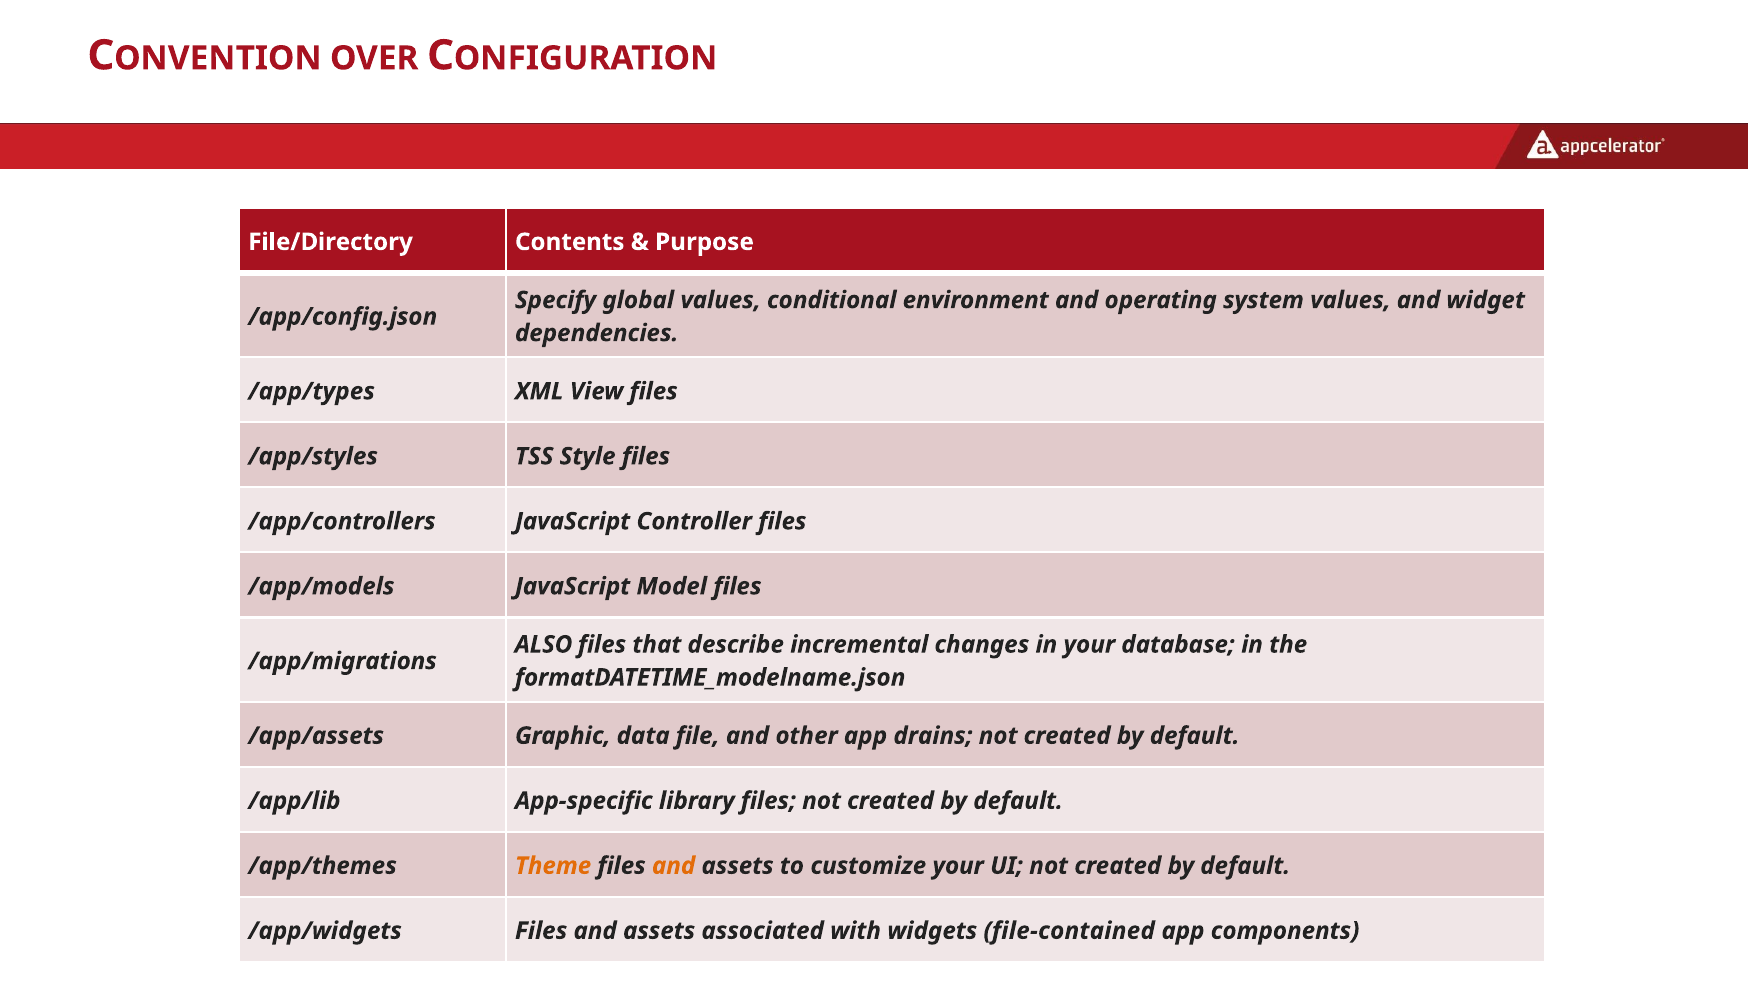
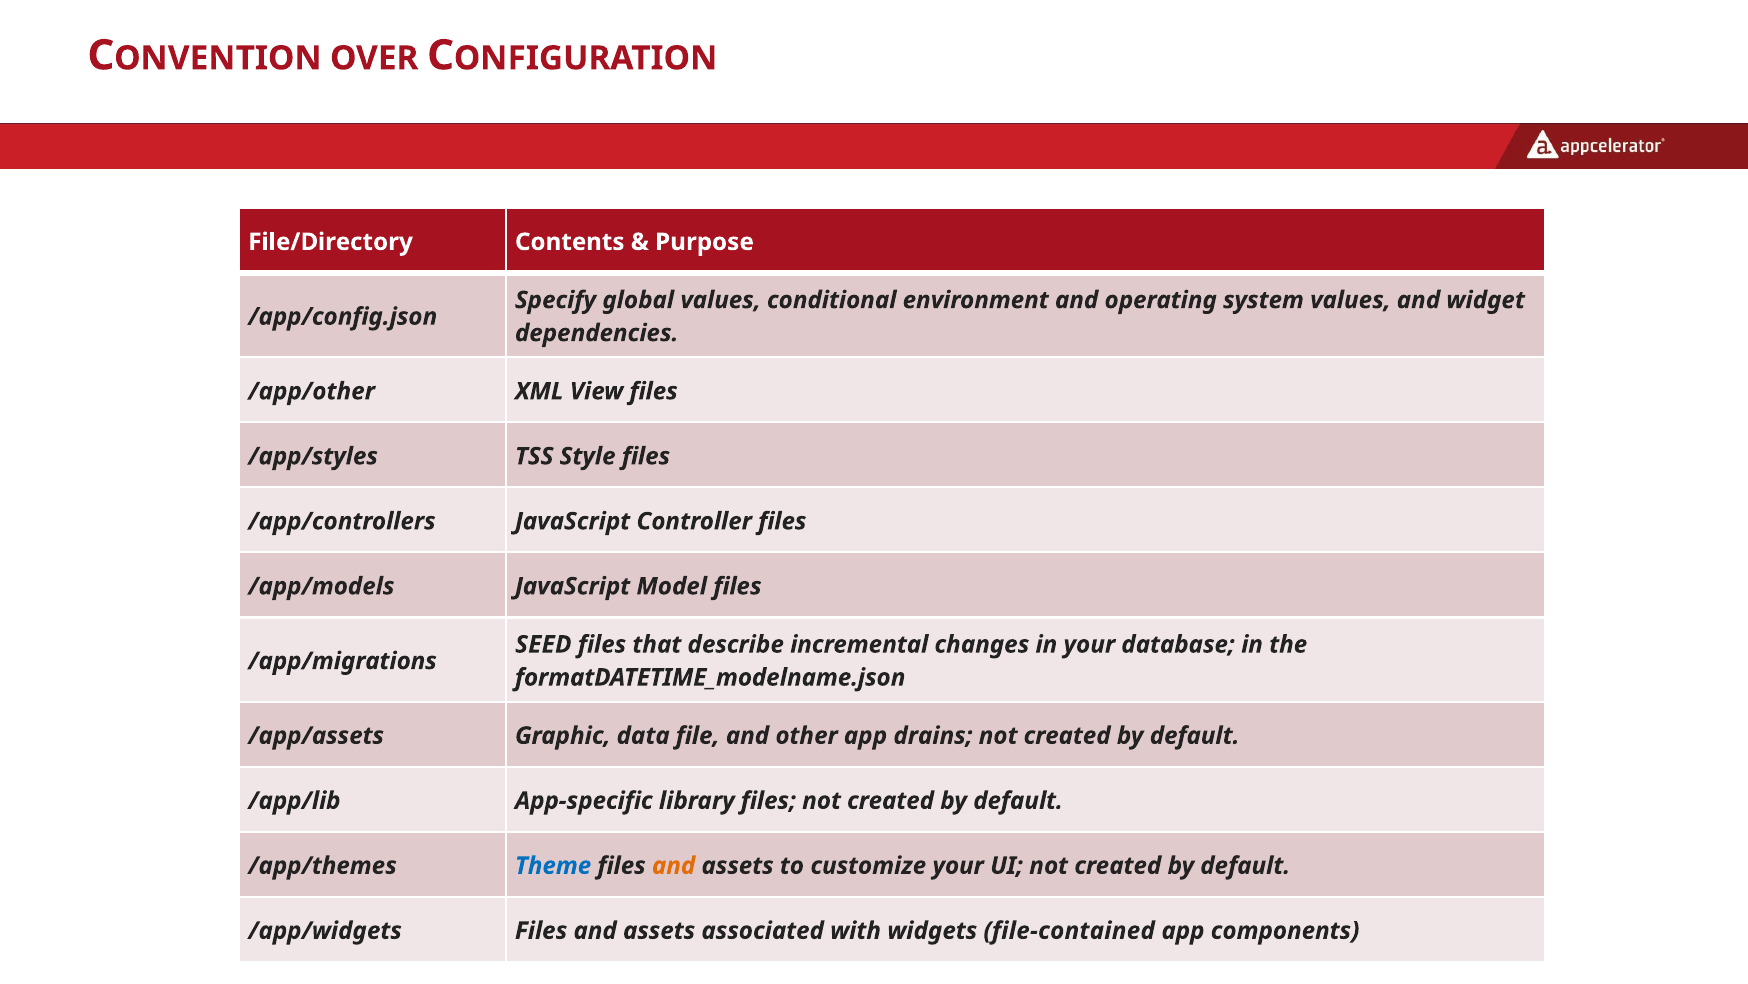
/app/types: /app/types -> /app/other
ALSO: ALSO -> SEED
Theme colour: orange -> blue
